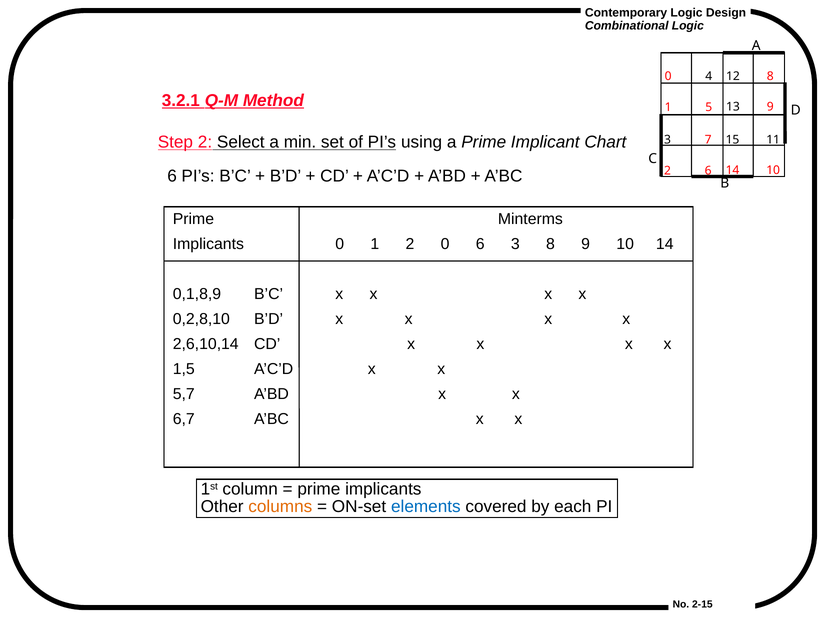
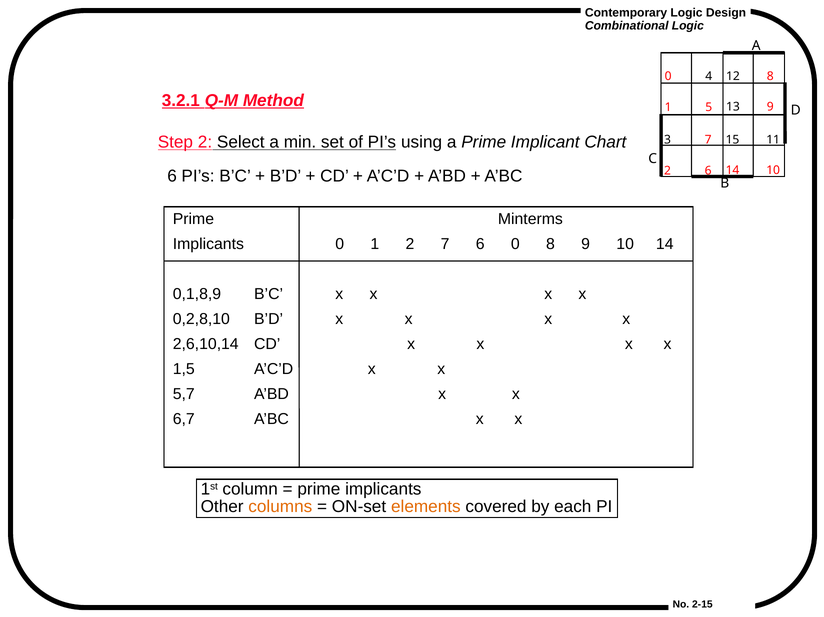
2 0: 0 -> 7
6 3: 3 -> 0
elements colour: blue -> orange
